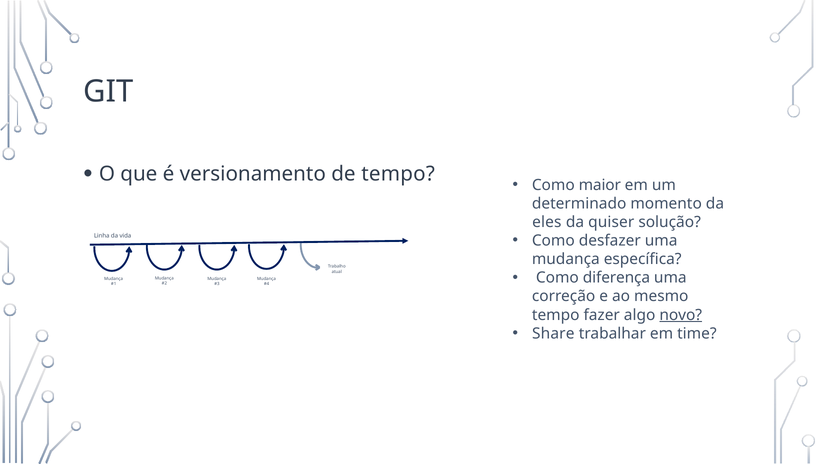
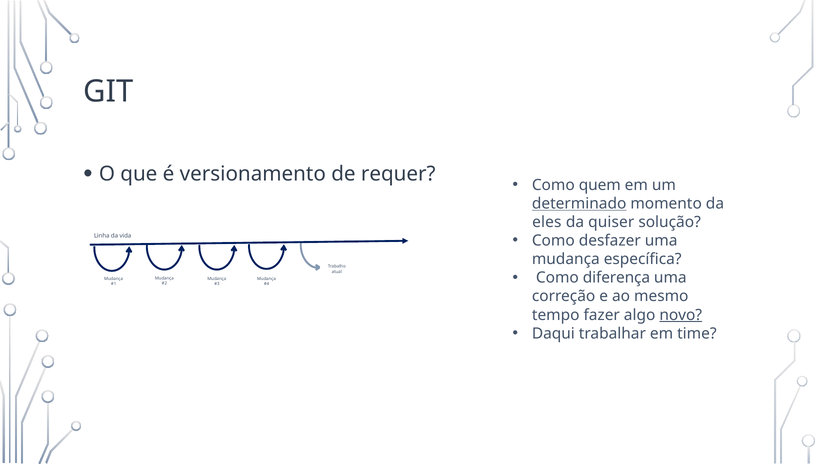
de tempo: tempo -> requer
maior: maior -> quem
determinado underline: none -> present
Share: Share -> Daqui
